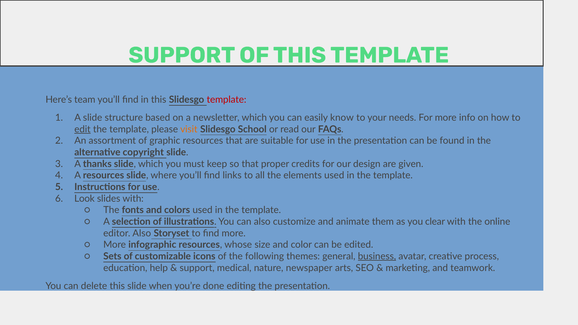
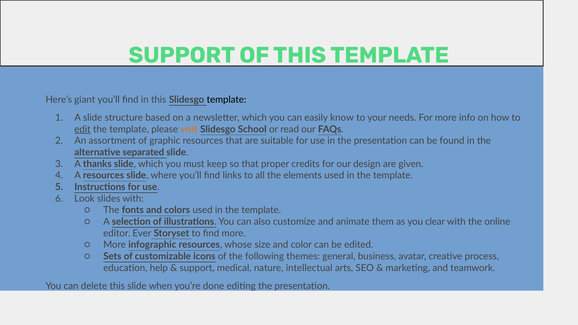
team: team -> giant
template at (227, 100) colour: red -> black
copyright: copyright -> separated
editor Also: Also -> Ever
business underline: present -> none
newspaper: newspaper -> intellectual
